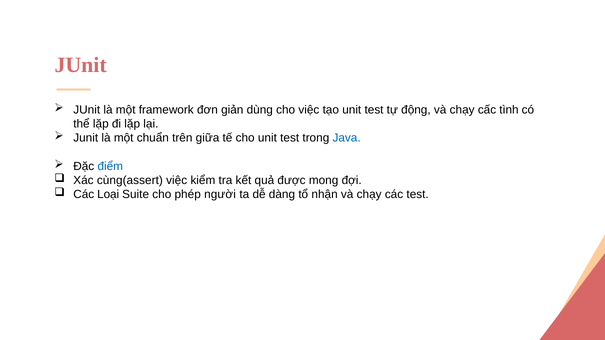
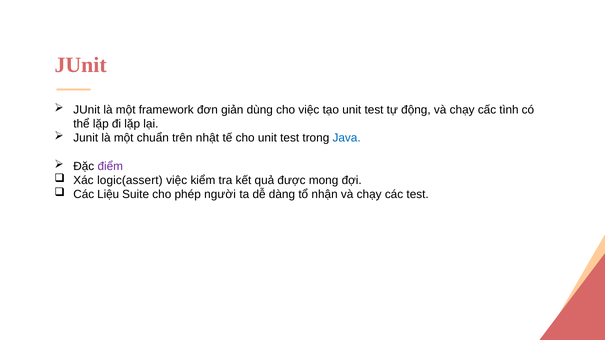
giữa: giữa -> nhật
điểm colour: blue -> purple
cùng(assert: cùng(assert -> logic(assert
Loại: Loại -> Liệu
